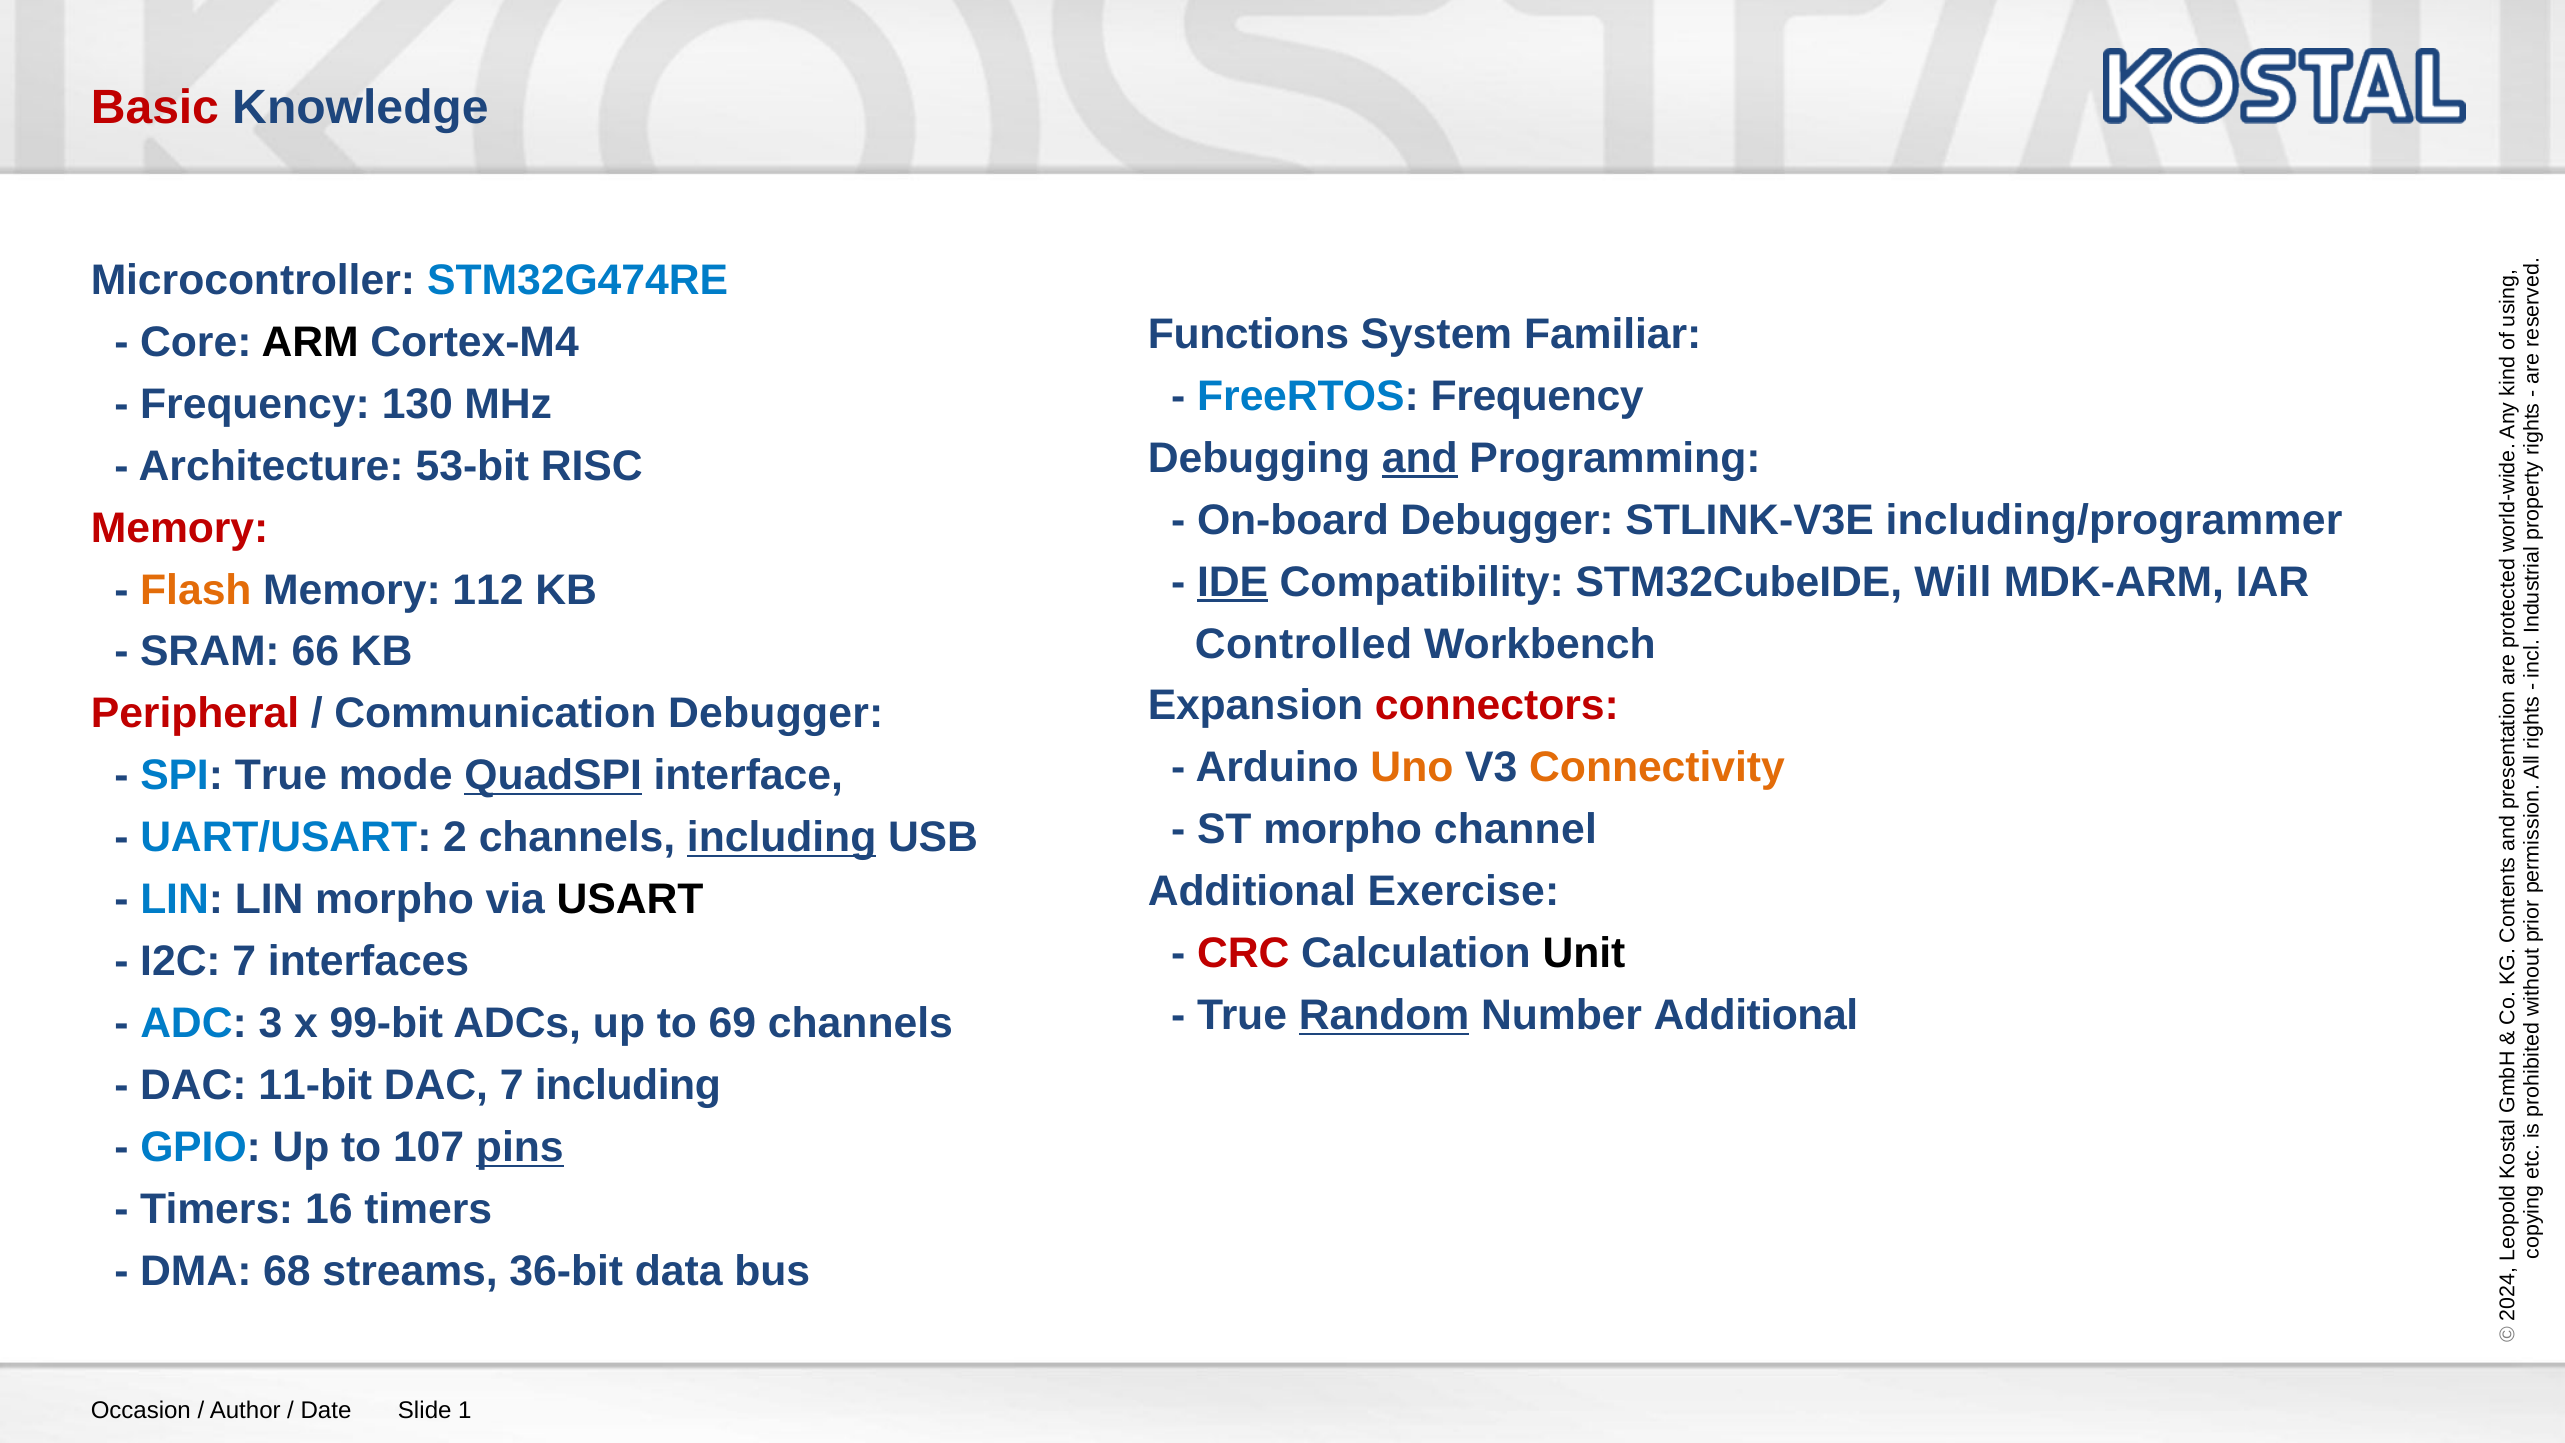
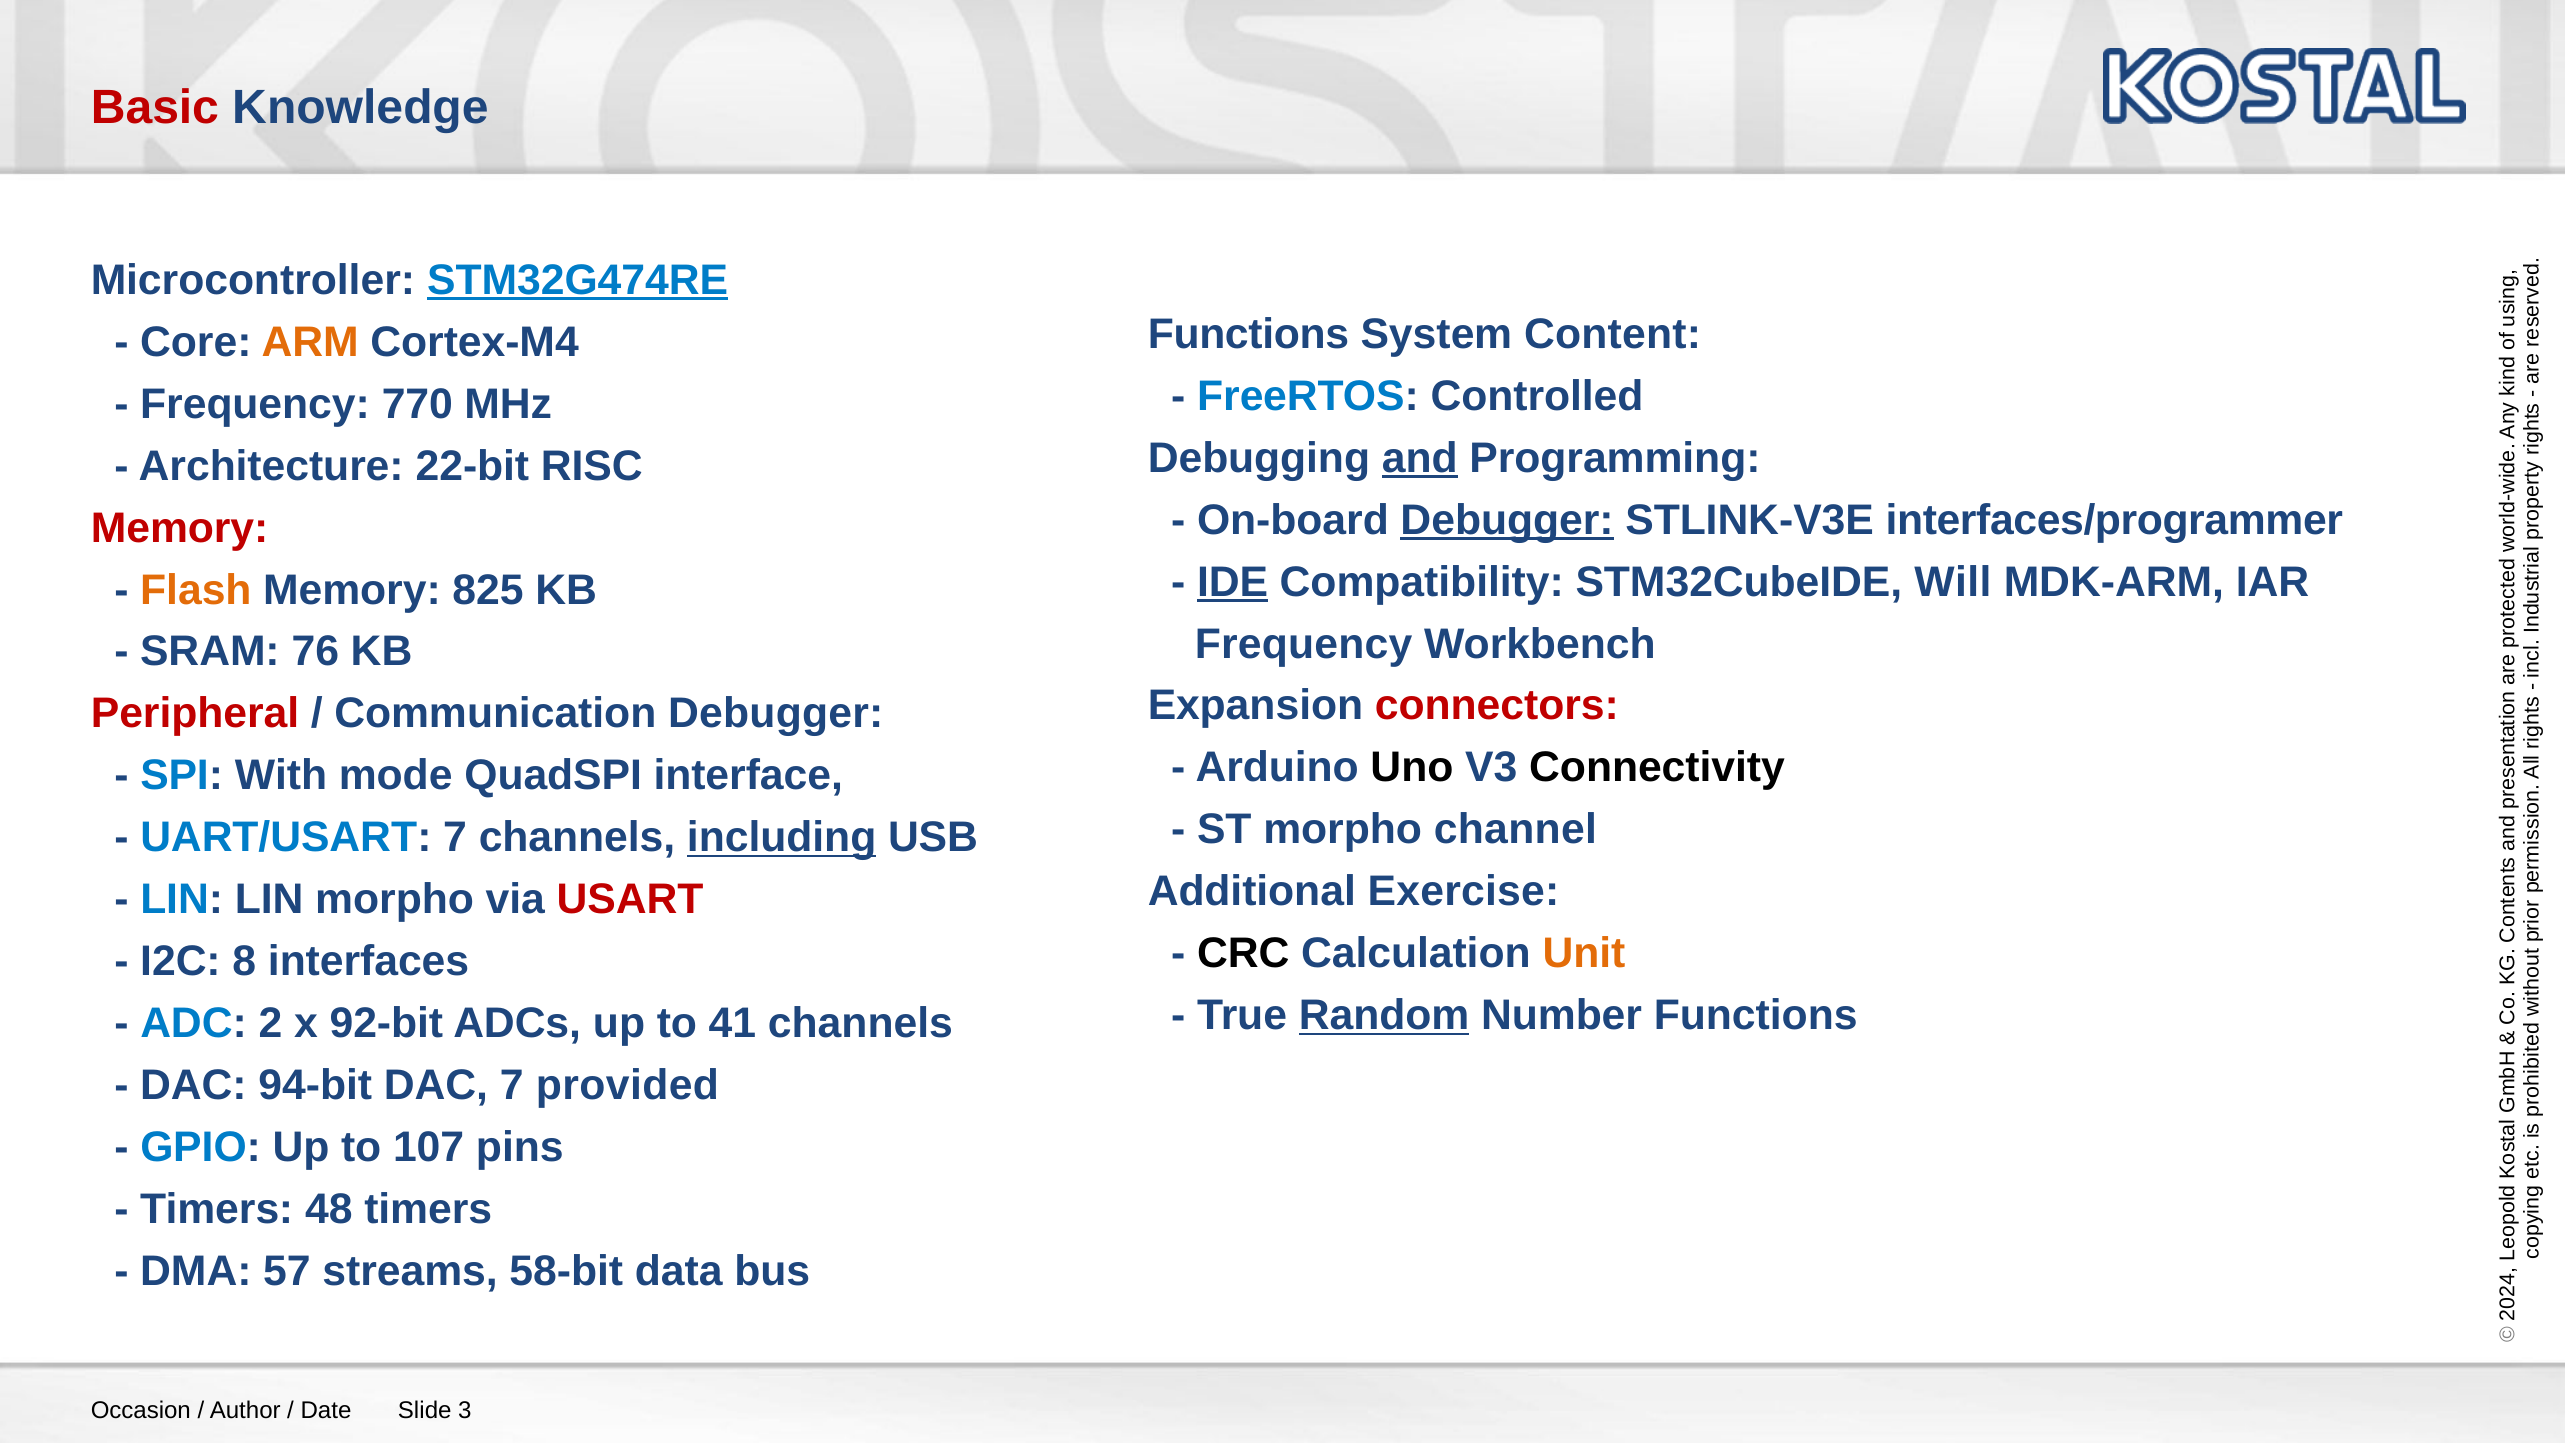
STM32G474RE underline: none -> present
Familiar: Familiar -> Content
ARM colour: black -> orange
FreeRTOS Frequency: Frequency -> Controlled
130: 130 -> 770
53-bit: 53-bit -> 22-bit
Debugger at (1507, 520) underline: none -> present
including/programmer: including/programmer -> interfaces/programmer
112: 112 -> 825
Controlled at (1304, 644): Controlled -> Frequency
66: 66 -> 76
Uno colour: orange -> black
Connectivity colour: orange -> black
SPI True: True -> With
QuadSPI underline: present -> none
UART/USART 2: 2 -> 7
USART colour: black -> red
CRC colour: red -> black
Unit colour: black -> orange
I2C 7: 7 -> 8
Number Additional: Additional -> Functions
ADC 3: 3 -> 2
99-bit: 99-bit -> 92-bit
69: 69 -> 41
11-bit: 11-bit -> 94-bit
7 including: including -> provided
pins underline: present -> none
16: 16 -> 48
68: 68 -> 57
36-bit: 36-bit -> 58-bit
1: 1 -> 3
